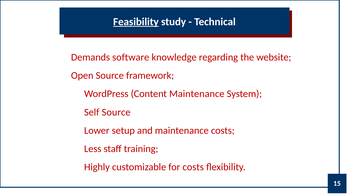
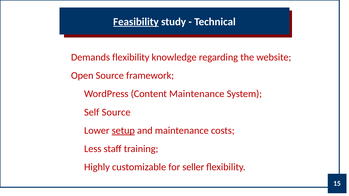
software at (131, 57): software -> flexibility
setup underline: none -> present
for costs: costs -> seller
